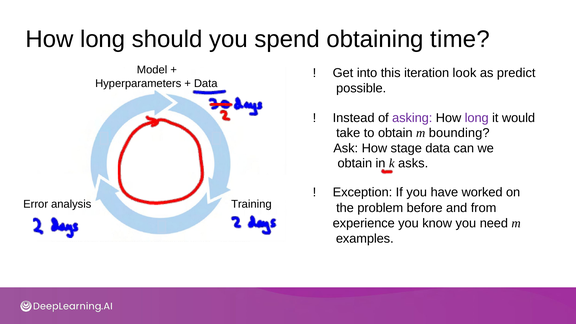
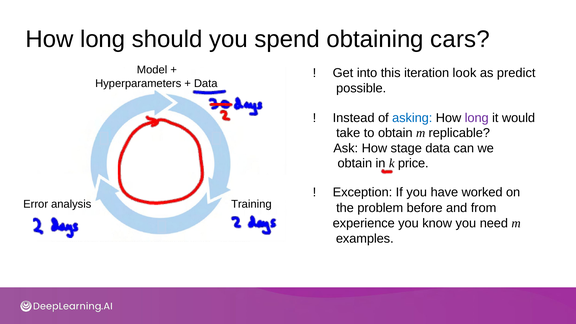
time: time -> cars
asking colour: purple -> blue
bounding: bounding -> replicable
asks: asks -> price
